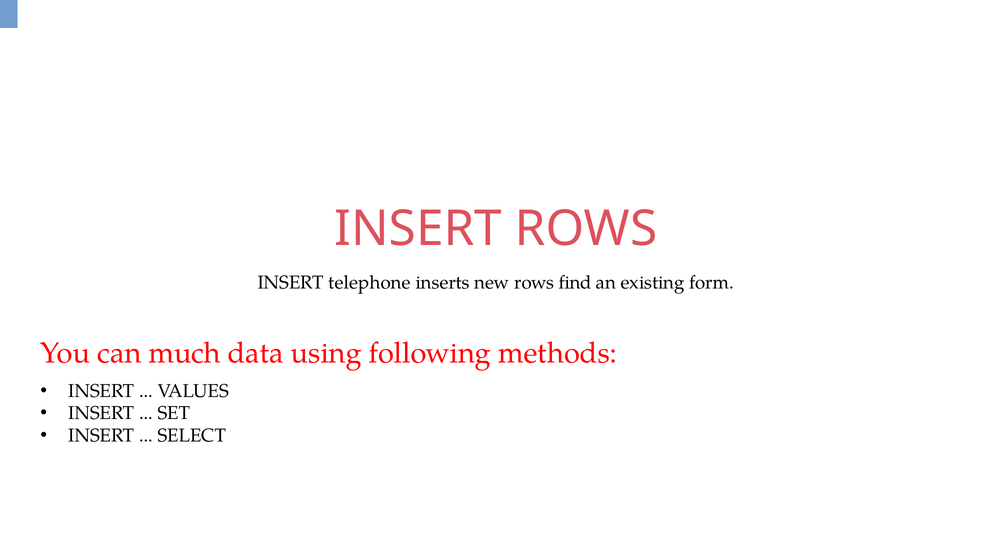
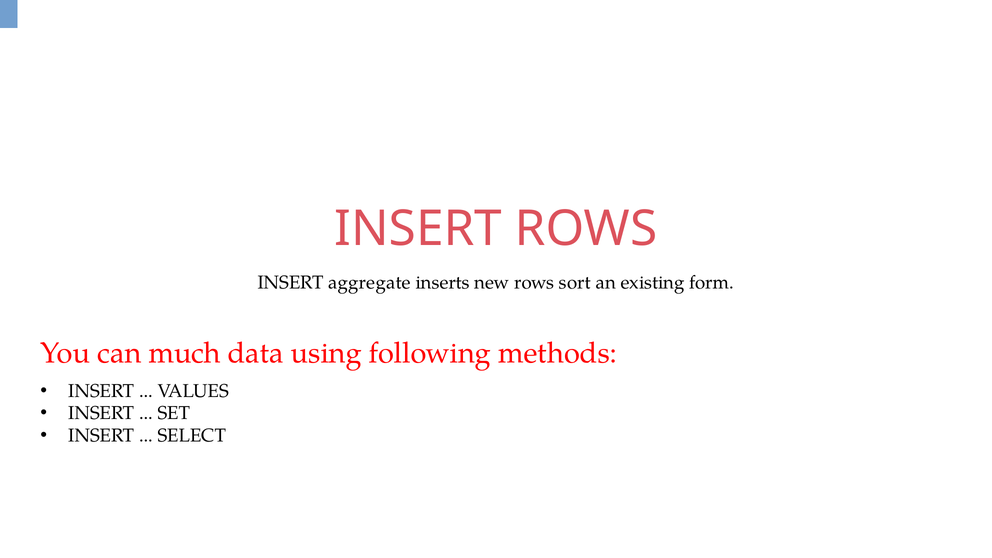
telephone: telephone -> aggregate
find: find -> sort
